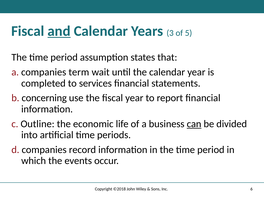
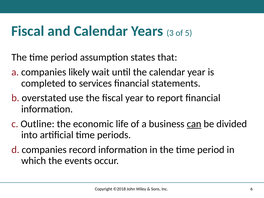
and underline: present -> none
term: term -> likely
concerning: concerning -> overstated
